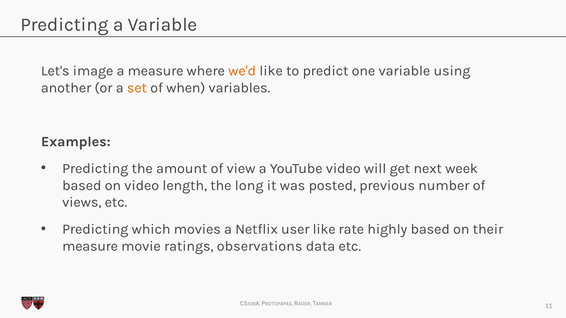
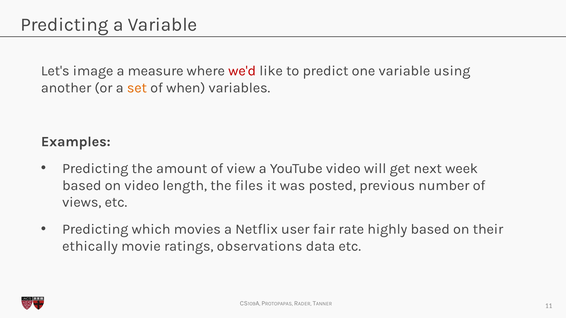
we'd colour: orange -> red
long: long -> files
user like: like -> fair
measure at (90, 246): measure -> ethically
